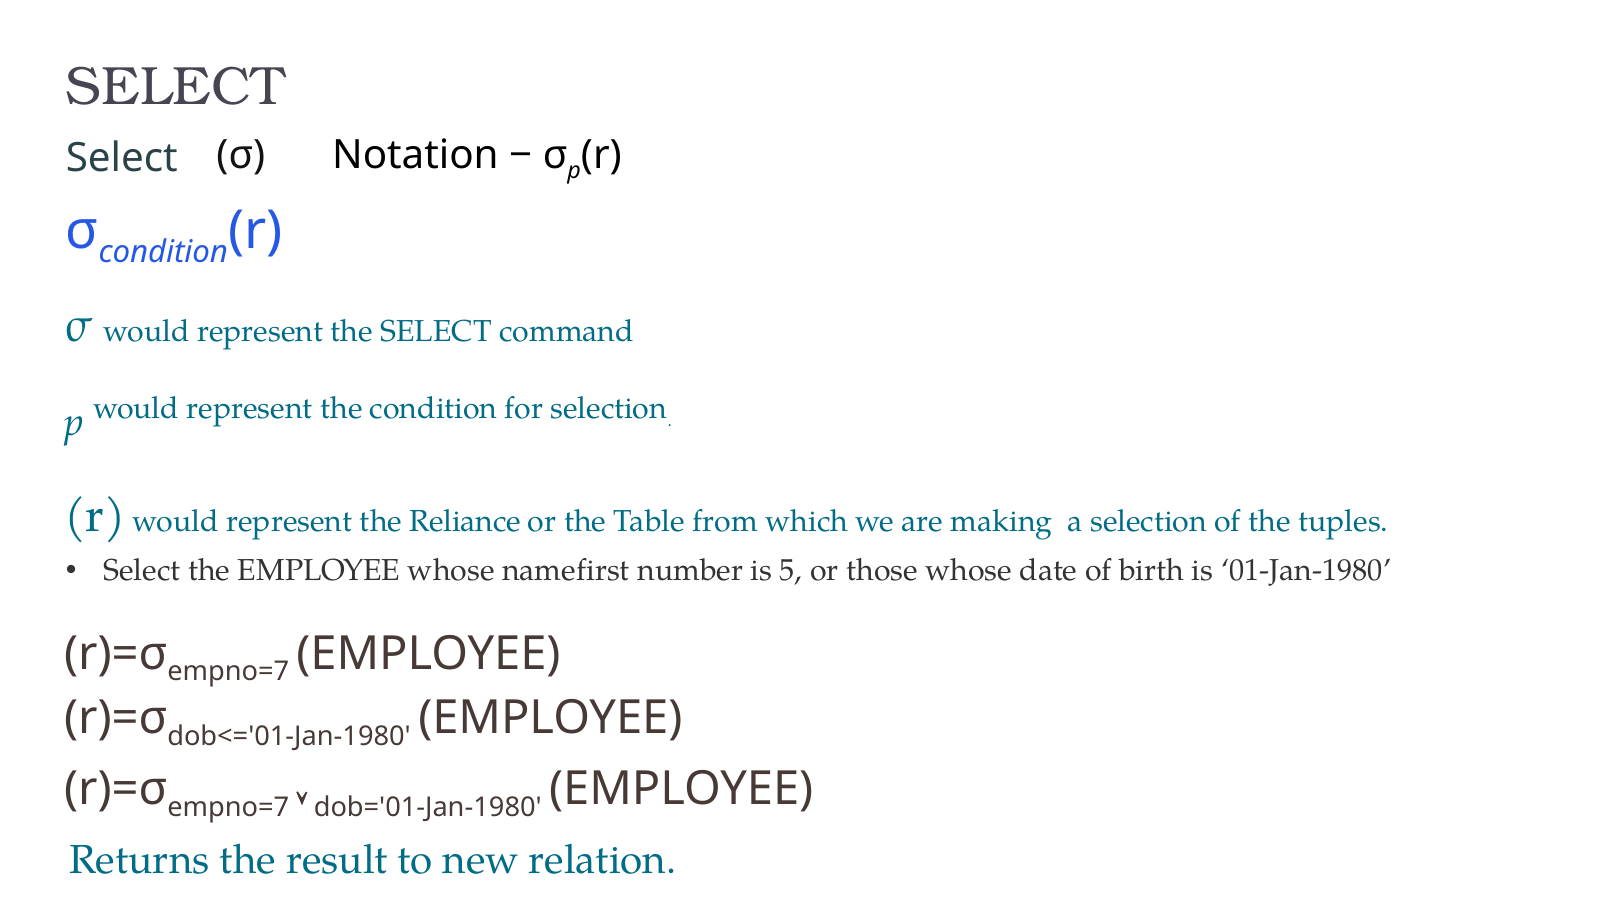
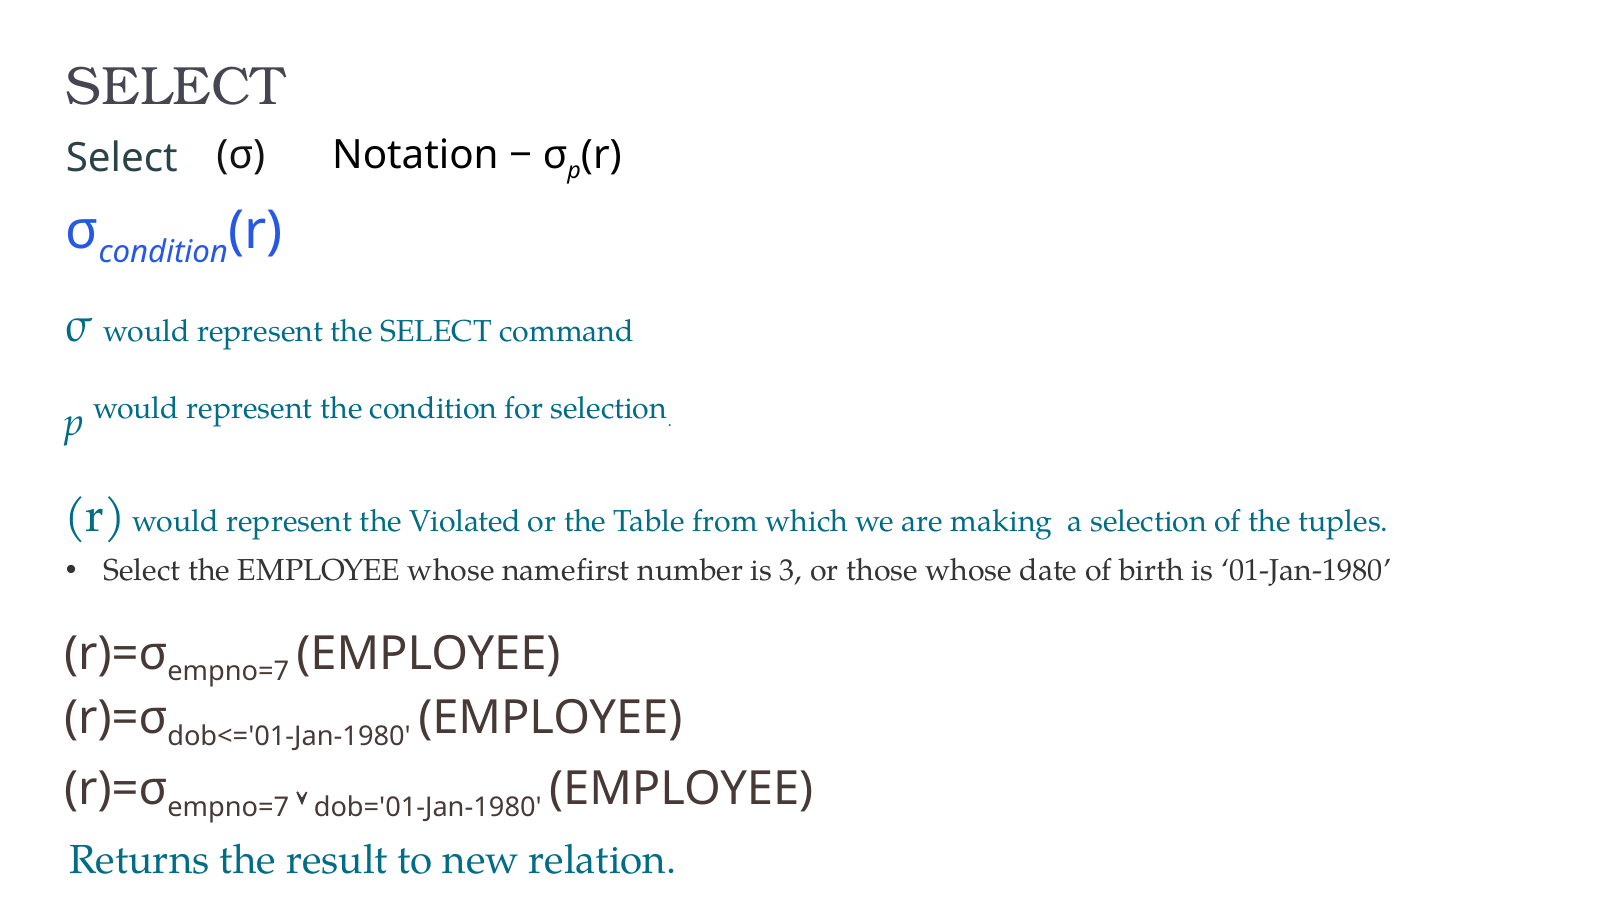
Reliance: Reliance -> Violated
5: 5 -> 3
